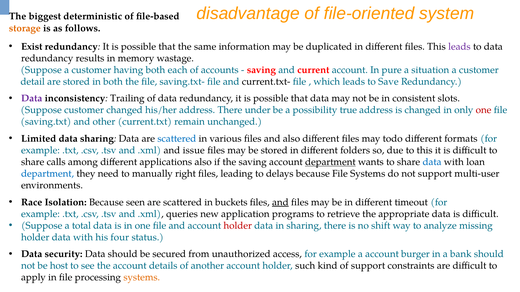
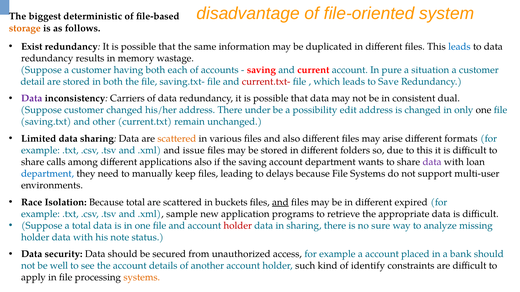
leads at (459, 47) colour: purple -> blue
current.txt- colour: black -> red
Trailing: Trailing -> Carriers
slots: slots -> dual
true: true -> edit
one at (484, 110) colour: red -> black
scattered at (177, 139) colour: blue -> orange
todo: todo -> arise
department at (330, 162) underline: present -> none
data at (432, 162) colour: blue -> purple
right: right -> keep
Because seen: seen -> total
timeout: timeout -> expired
queries: queries -> sample
shift: shift -> sure
four: four -> note
burger: burger -> placed
host: host -> well
of support: support -> identify
